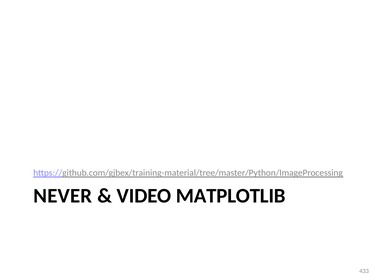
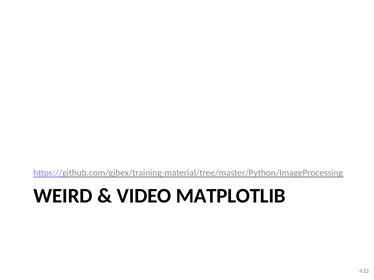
NEVER: NEVER -> WEIRD
